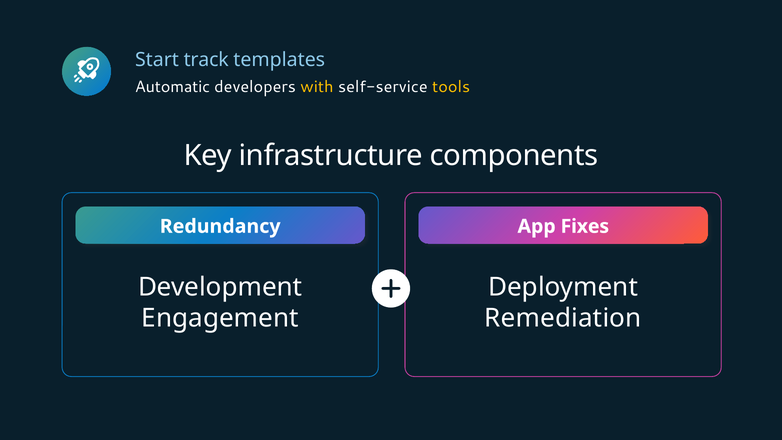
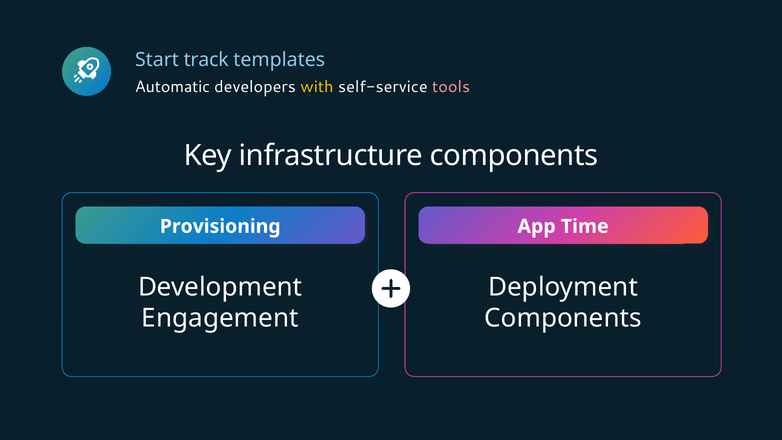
tools colour: yellow -> pink
Redundancy: Redundancy -> Provisioning
Fixes: Fixes -> Time
Remediation at (563, 318): Remediation -> Components
